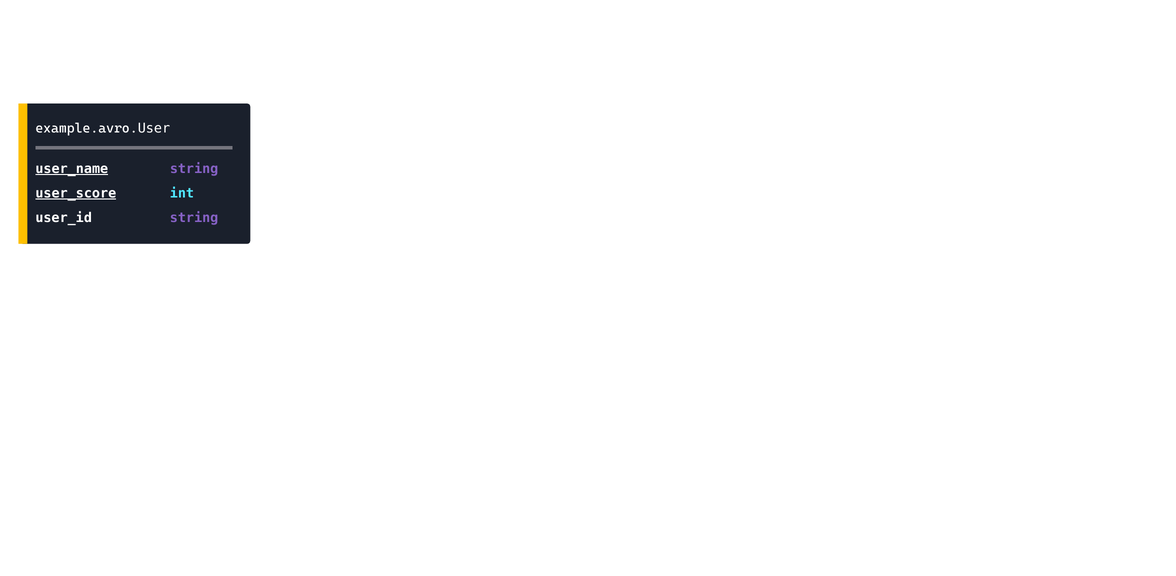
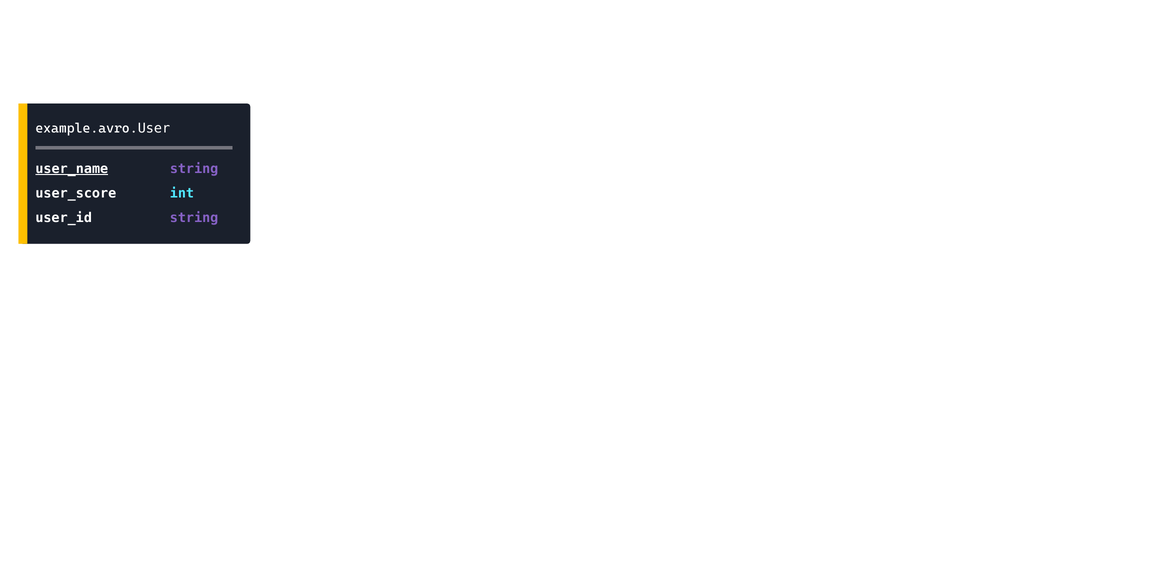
user_score underline: present -> none
